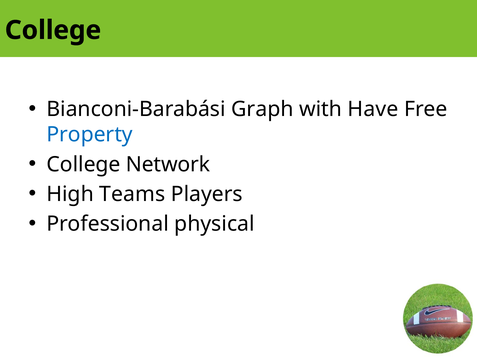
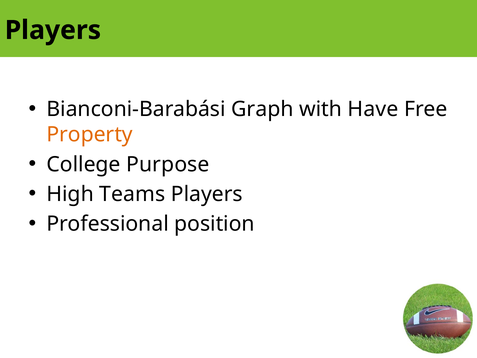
College at (53, 30): College -> Players
Property colour: blue -> orange
Network: Network -> Purpose
physical: physical -> position
